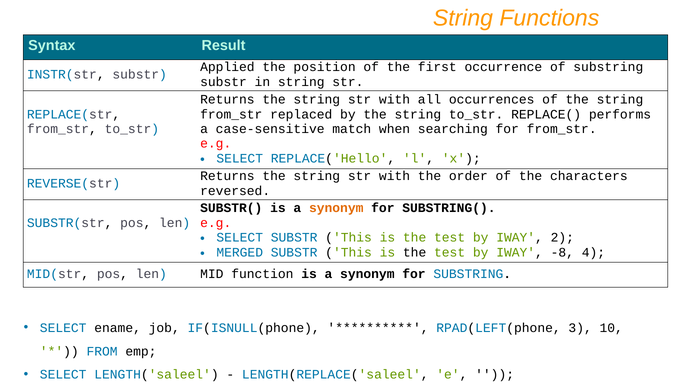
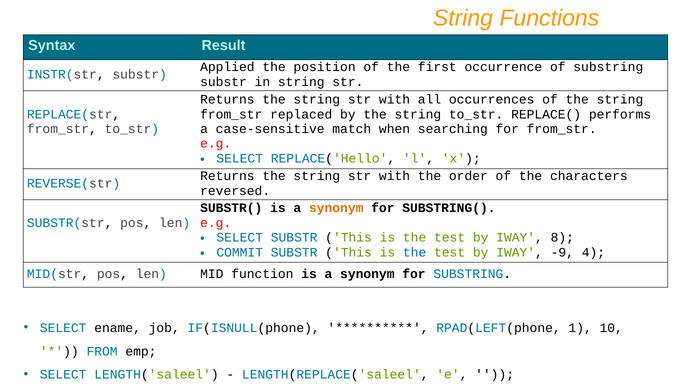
2: 2 -> 8
MERGED: MERGED -> COMMIT
the at (415, 252) colour: black -> blue
-8: -8 -> -9
3: 3 -> 1
